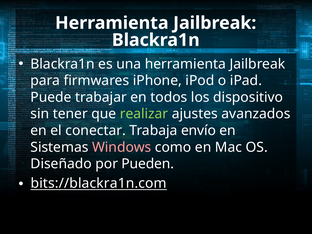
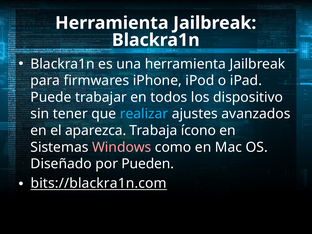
realizar colour: light green -> light blue
conectar: conectar -> aparezca
envío: envío -> ícono
